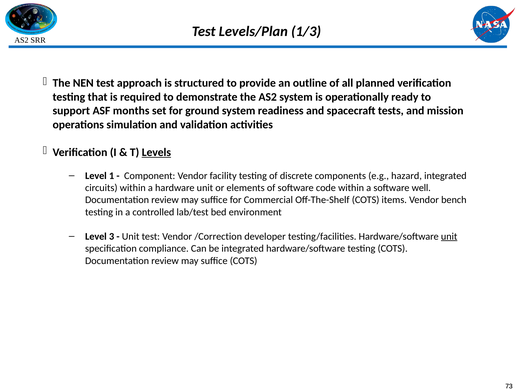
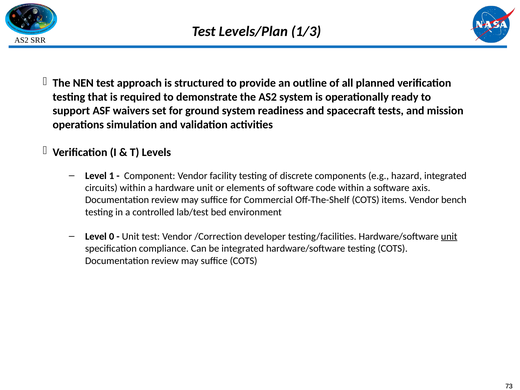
months: months -> waivers
Levels underline: present -> none
well: well -> axis
3: 3 -> 0
